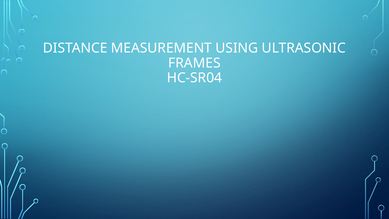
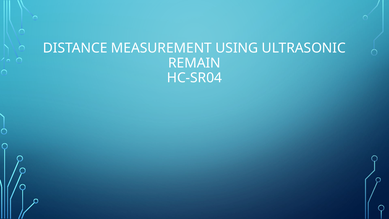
FRAMES: FRAMES -> REMAIN
